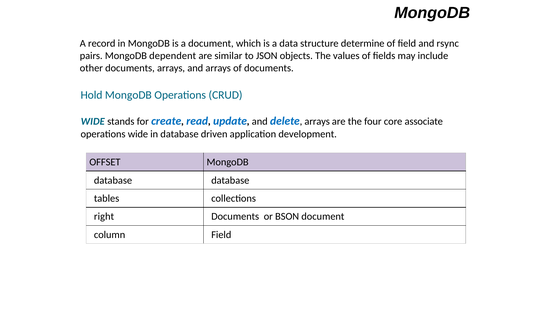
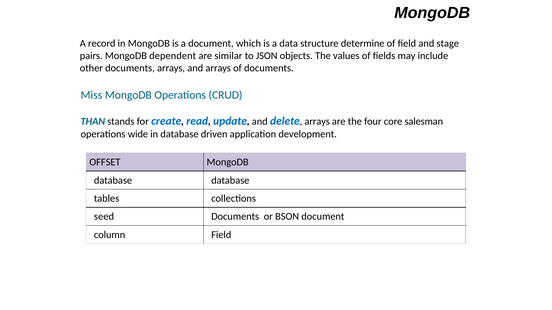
rsync: rsync -> stage
Hold: Hold -> Miss
WIDE at (93, 122): WIDE -> THAN
associate: associate -> salesman
right: right -> seed
